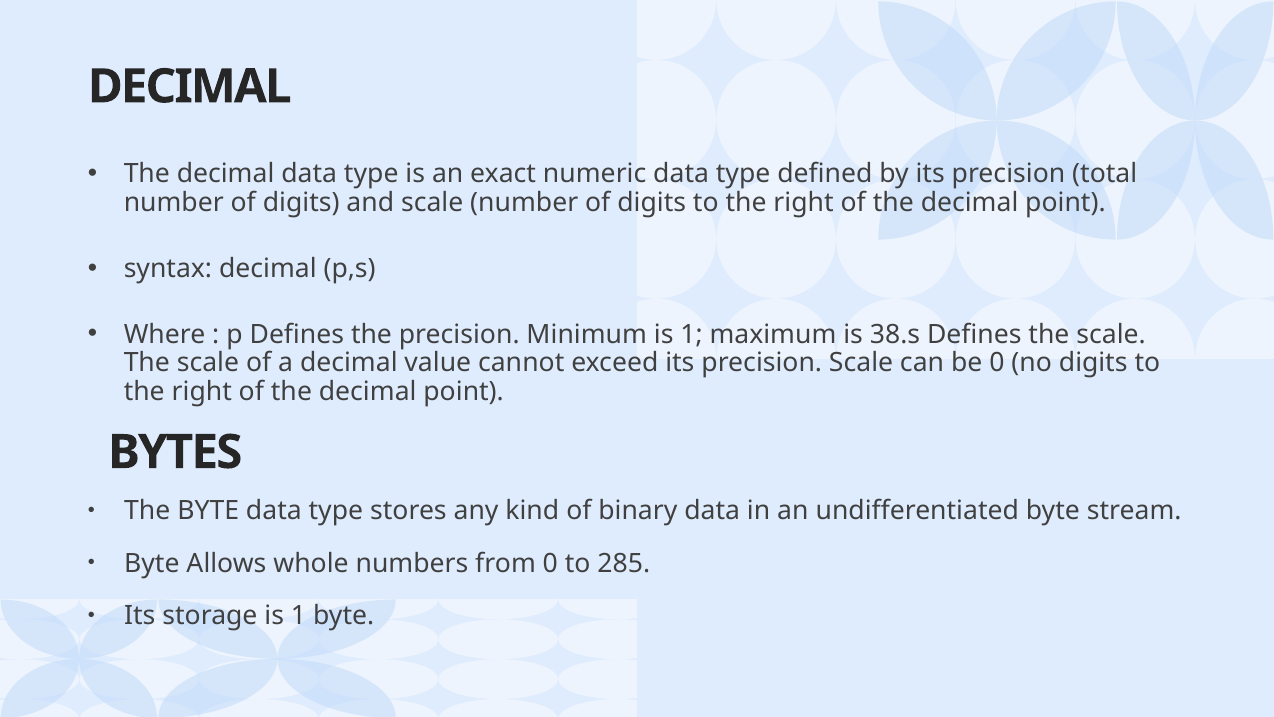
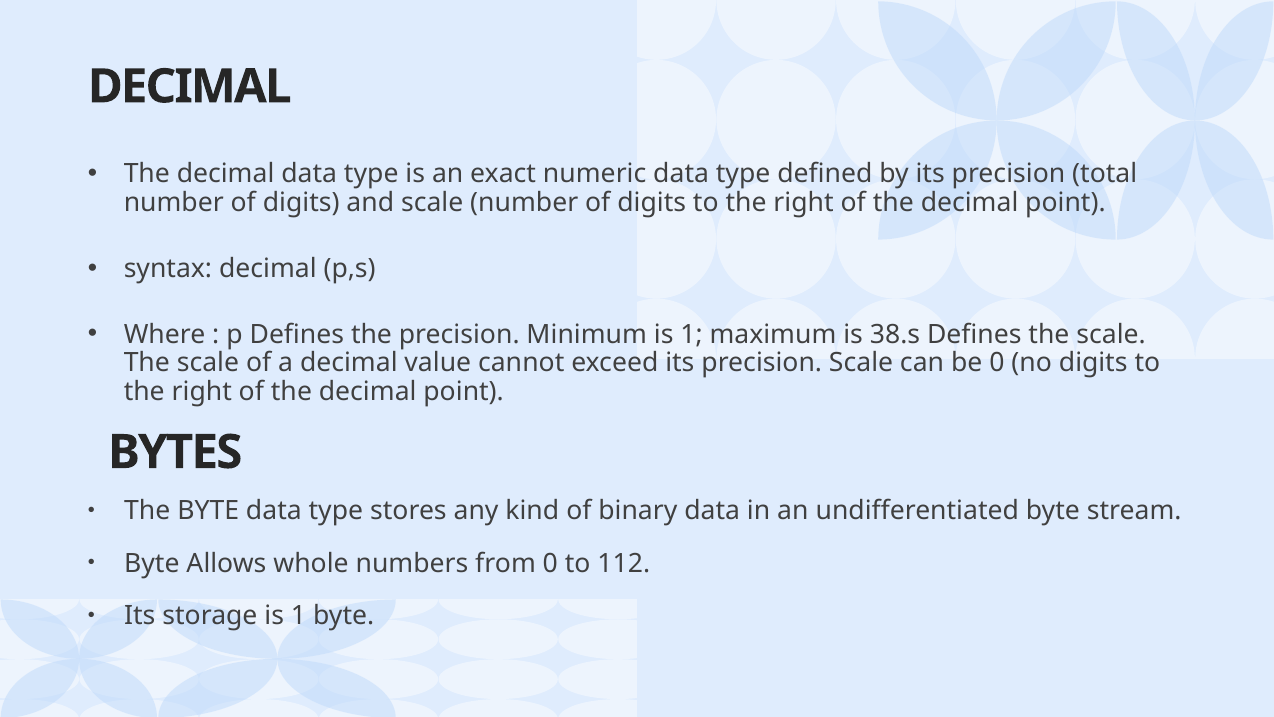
285: 285 -> 112
